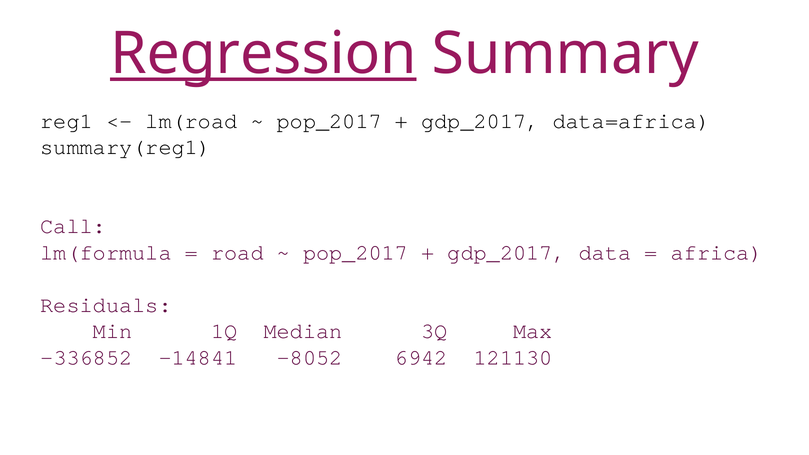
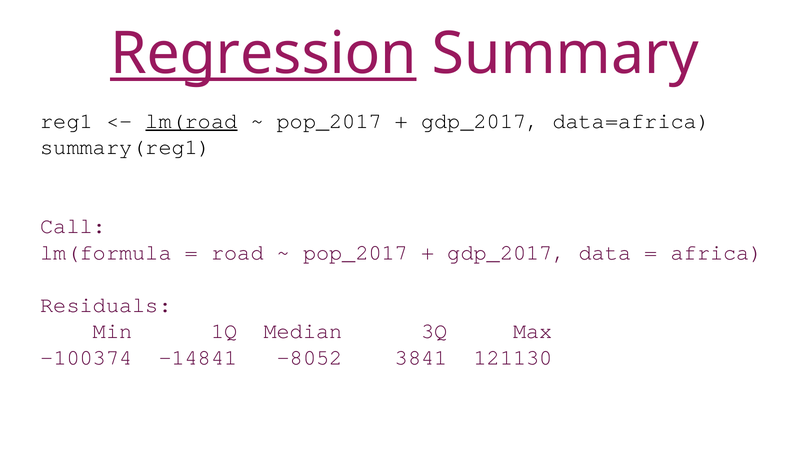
lm(road underline: none -> present
-336852: -336852 -> -100374
6942: 6942 -> 3841
